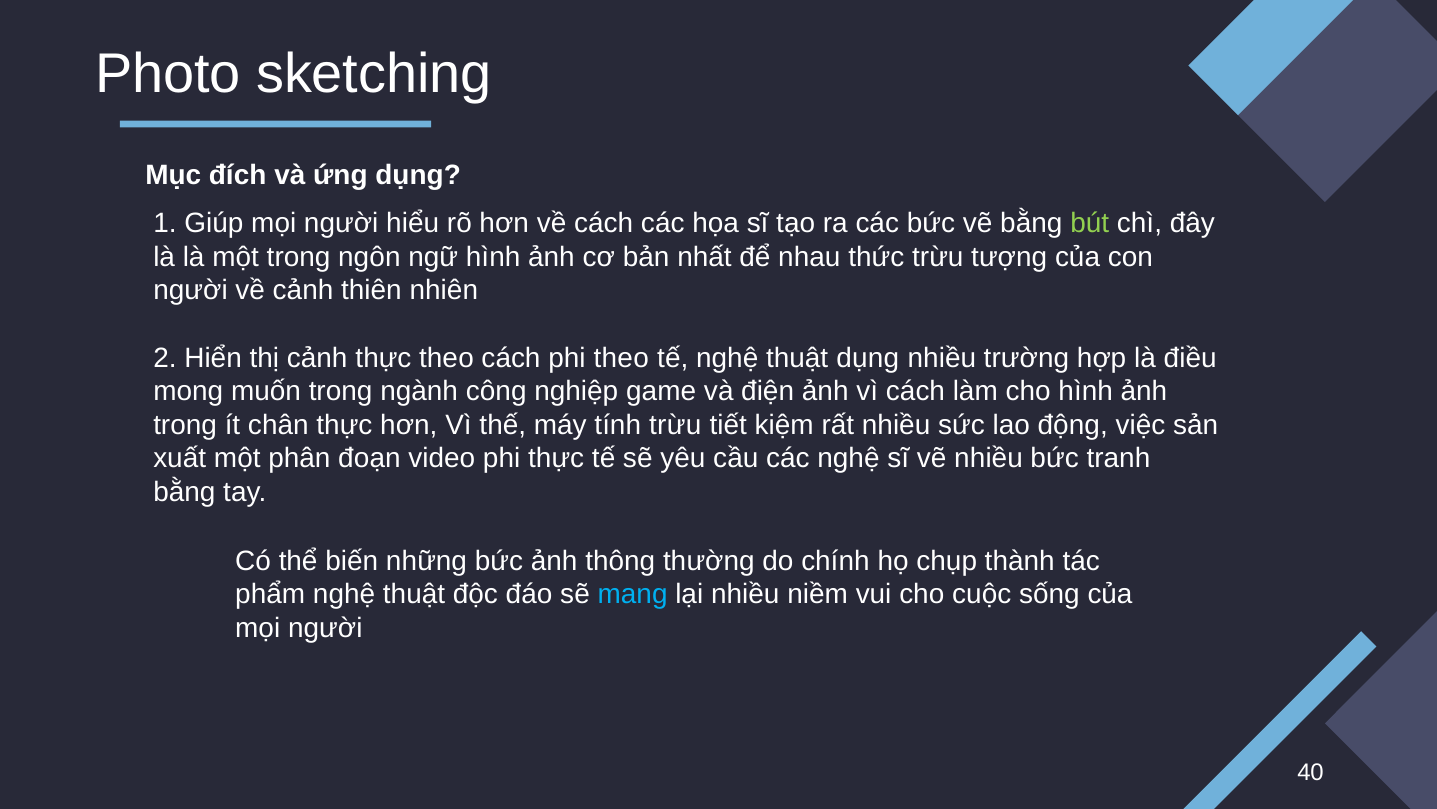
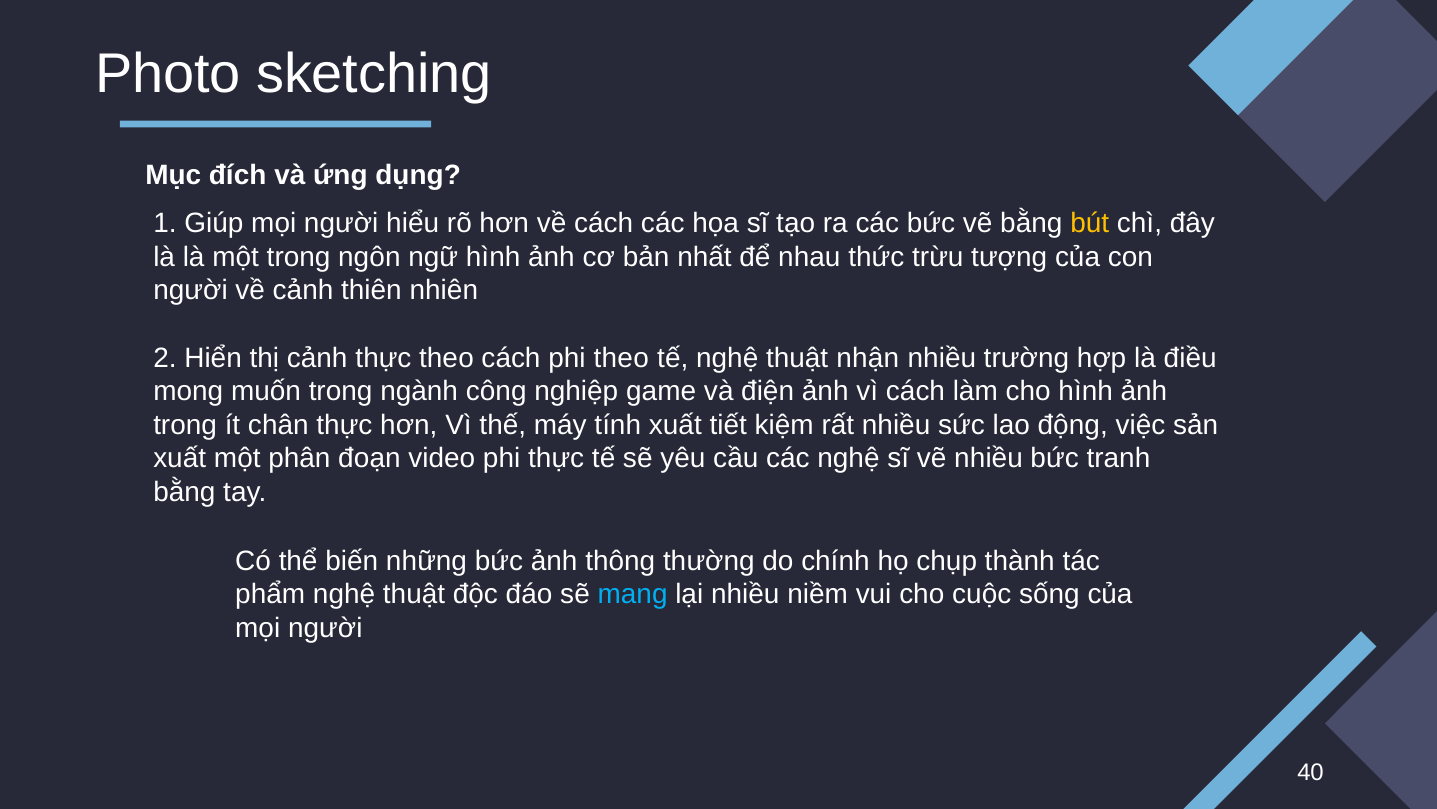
bút colour: light green -> yellow
thuật dụng: dụng -> nhận
tính trừu: trừu -> xuất
